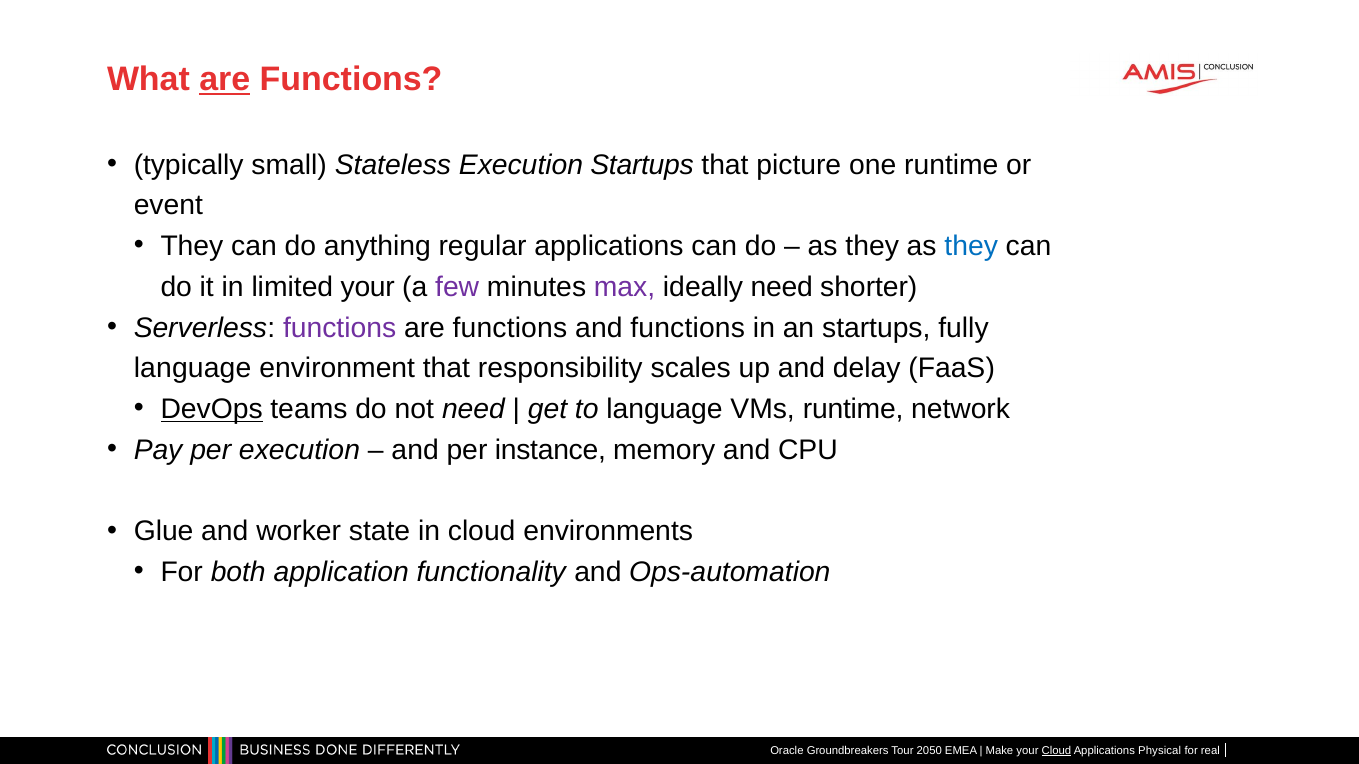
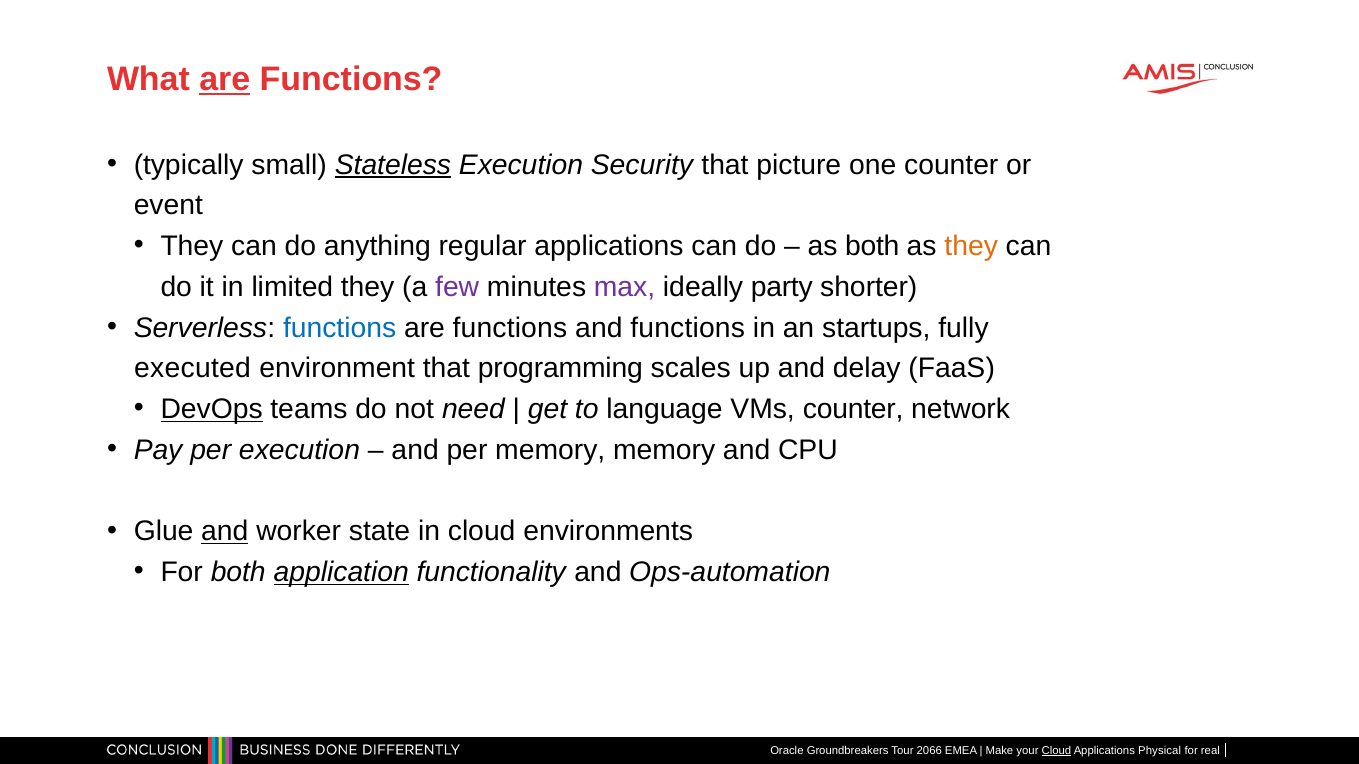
Stateless underline: none -> present
Execution Startups: Startups -> Security
one runtime: runtime -> counter
they at (872, 246): they -> both
they at (971, 246) colour: blue -> orange
limited your: your -> they
ideally need: need -> party
functions at (340, 328) colour: purple -> blue
language at (193, 369): language -> executed
responsibility: responsibility -> programming
VMs runtime: runtime -> counter
per instance: instance -> memory
and at (225, 532) underline: none -> present
application underline: none -> present
2050: 2050 -> 2066
